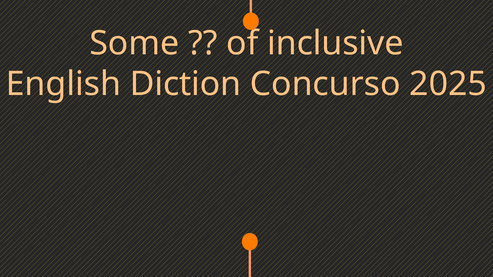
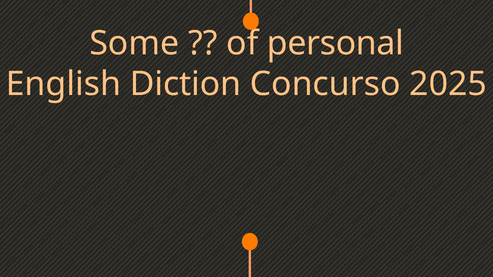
inclusive: inclusive -> personal
